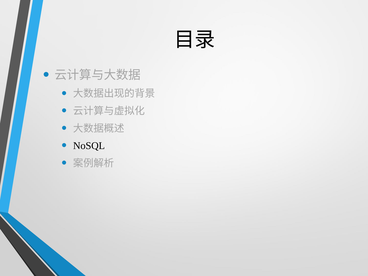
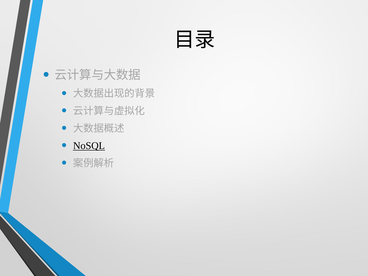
NoSQL underline: none -> present
